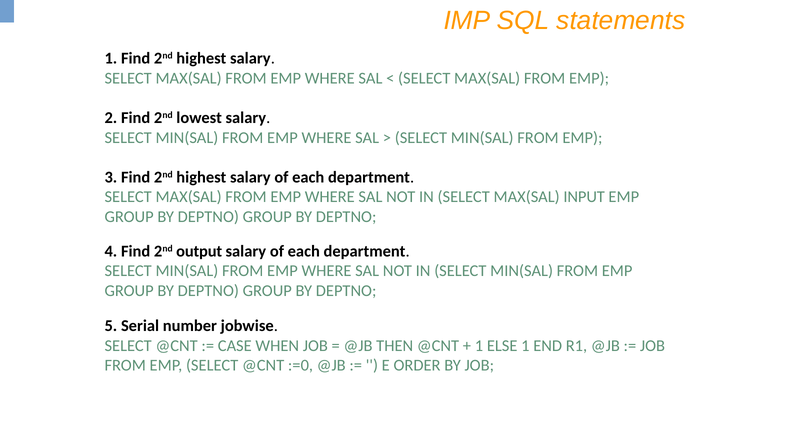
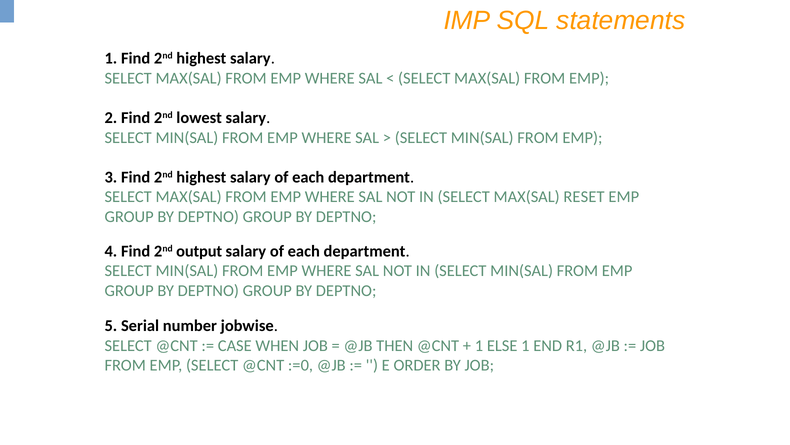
INPUT: INPUT -> RESET
